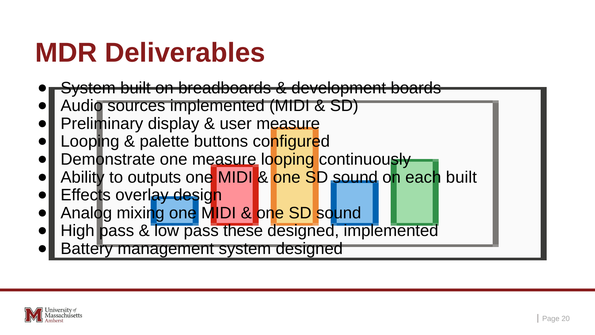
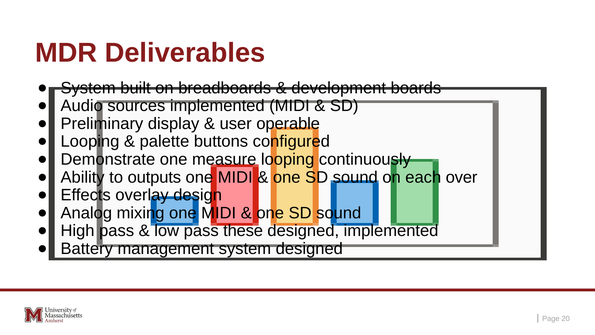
user measure: measure -> operable
each built: built -> over
